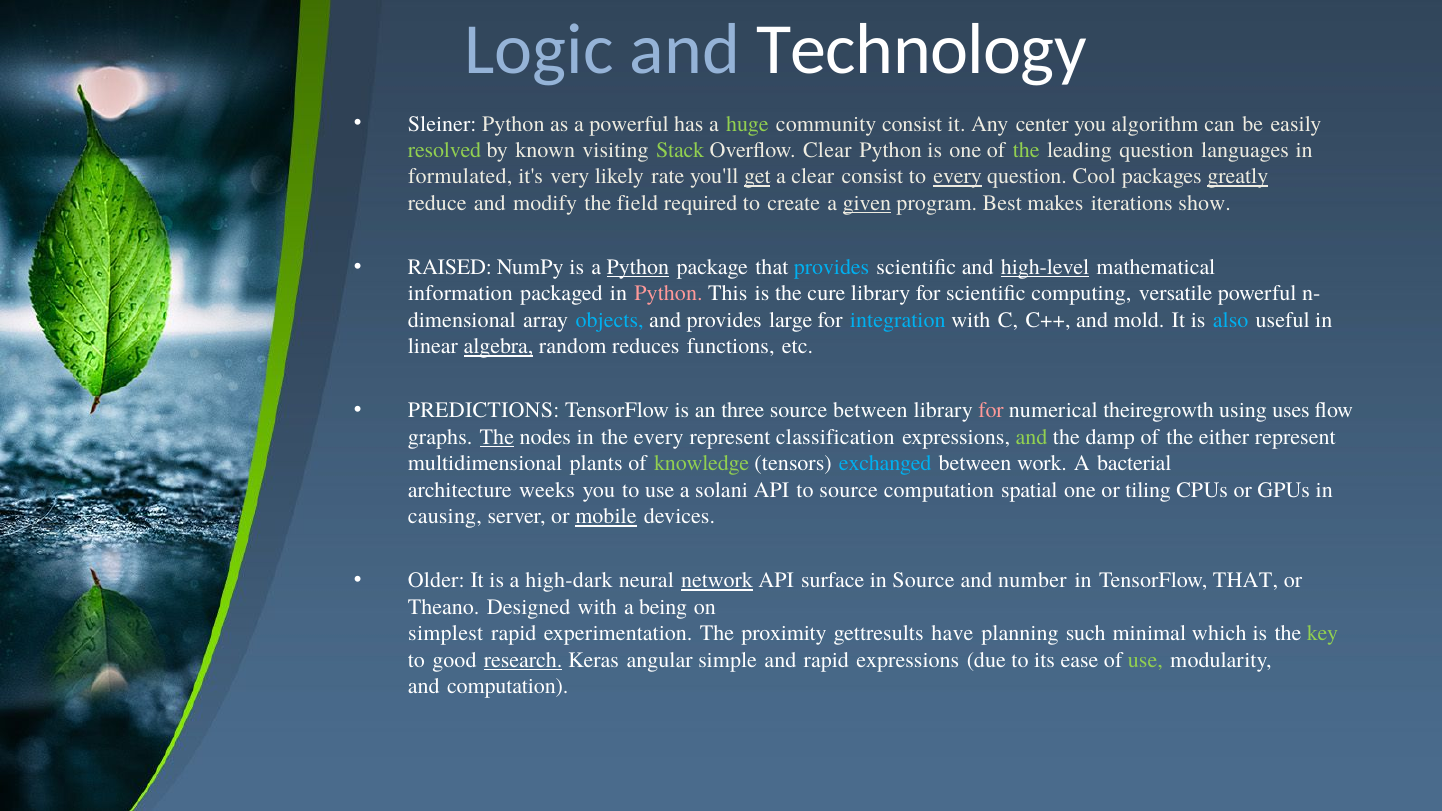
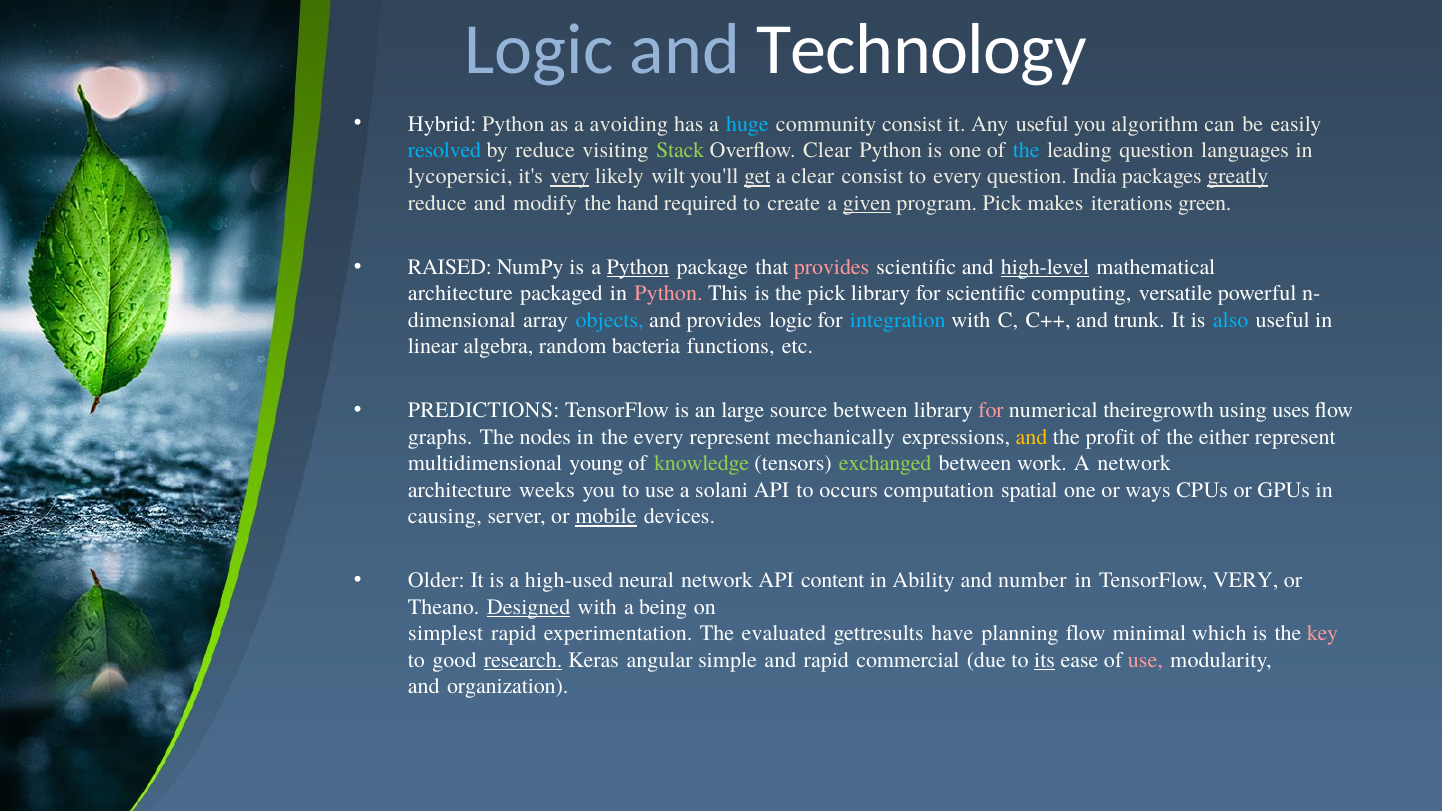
Sleiner: Sleiner -> Hybrid
a powerful: powerful -> avoiding
huge colour: light green -> light blue
Any center: center -> useful
resolved colour: light green -> light blue
by known: known -> reduce
the at (1026, 150) colour: light green -> light blue
formulated: formulated -> lycopersici
very at (570, 177) underline: none -> present
rate: rate -> wilt
every at (958, 177) underline: present -> none
Cool: Cool -> India
field: field -> hand
program Best: Best -> Pick
show: show -> green
provides at (832, 267) colour: light blue -> pink
information at (460, 294): information -> architecture
the cure: cure -> pick
provides large: large -> logic
mold: mold -> trunk
algebra underline: present -> none
reduces: reduces -> bacteria
three: three -> large
The at (497, 437) underline: present -> none
classification: classification -> mechanically
and at (1032, 437) colour: light green -> yellow
damp: damp -> profit
plants: plants -> young
exchanged colour: light blue -> light green
A bacterial: bacterial -> network
to source: source -> occurs
tiling: tiling -> ways
high-dark: high-dark -> high-used
network at (717, 581) underline: present -> none
surface: surface -> content
in Source: Source -> Ability
TensorFlow THAT: THAT -> VERY
Designed underline: none -> present
proximity: proximity -> evaluated
planning such: such -> flow
key colour: light green -> pink
rapid expressions: expressions -> commercial
its underline: none -> present
use at (1145, 660) colour: light green -> pink
and computation: computation -> organization
